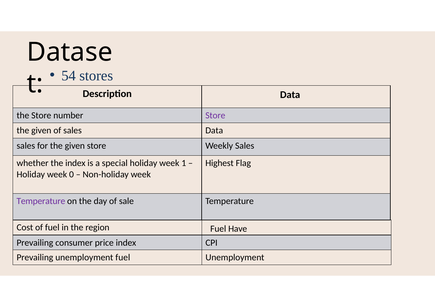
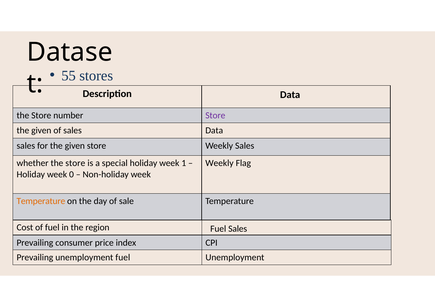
54: 54 -> 55
whether the index: index -> store
Highest at (220, 163): Highest -> Weekly
Temperature at (41, 201) colour: purple -> orange
Fuel Have: Have -> Sales
